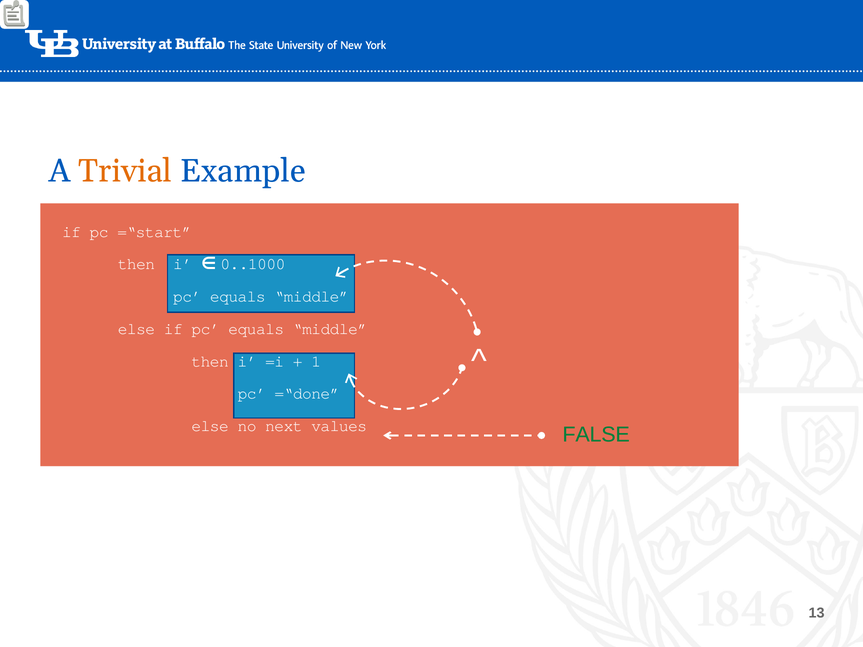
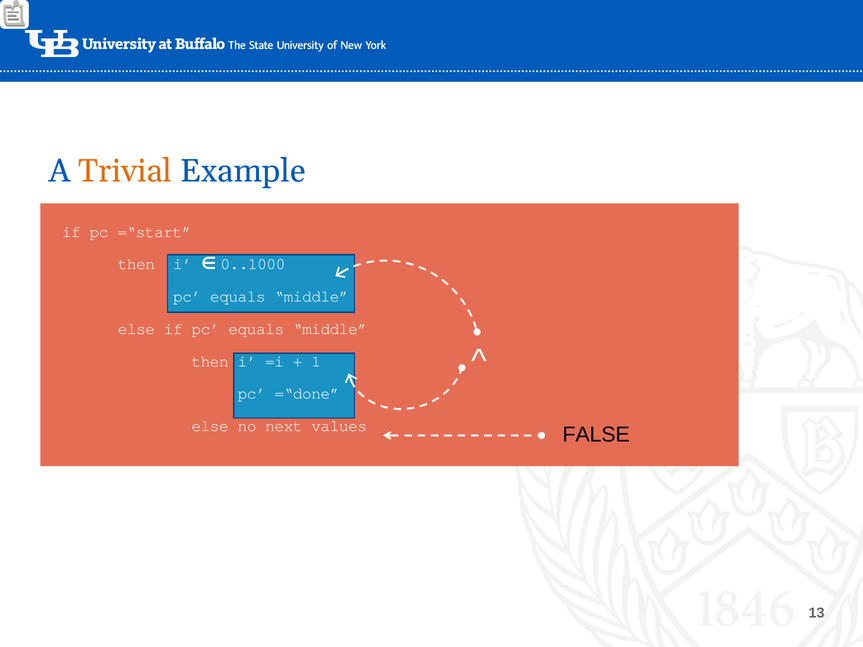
FALSE colour: green -> black
